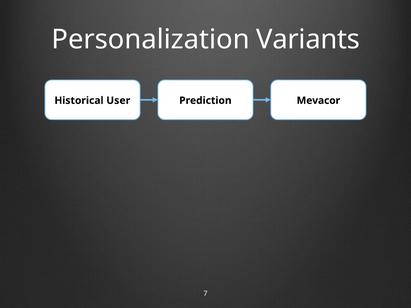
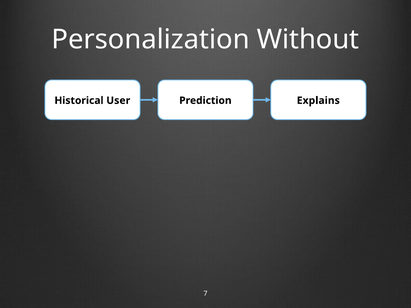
Variants: Variants -> Without
Mevacor: Mevacor -> Explains
